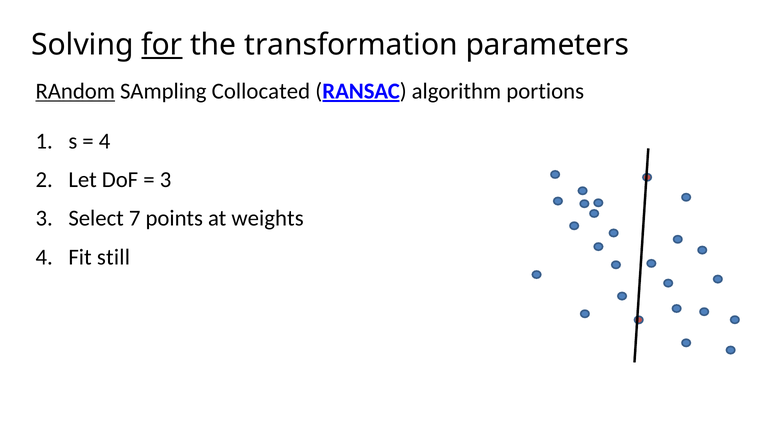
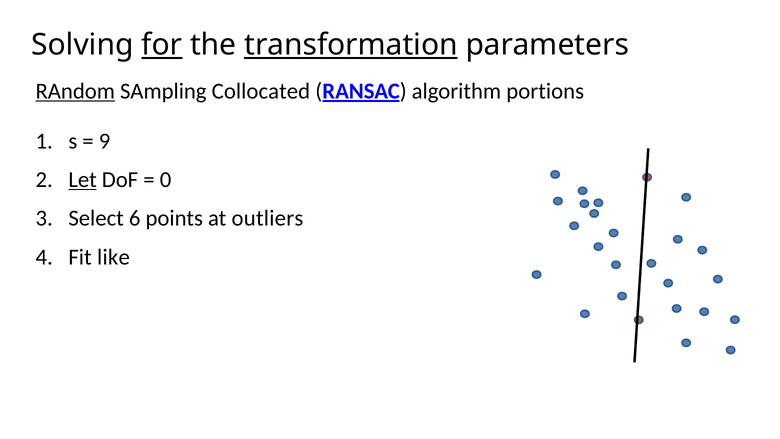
transformation underline: none -> present
4 at (105, 141): 4 -> 9
Let underline: none -> present
3 at (166, 180): 3 -> 0
7: 7 -> 6
weights: weights -> outliers
still: still -> like
